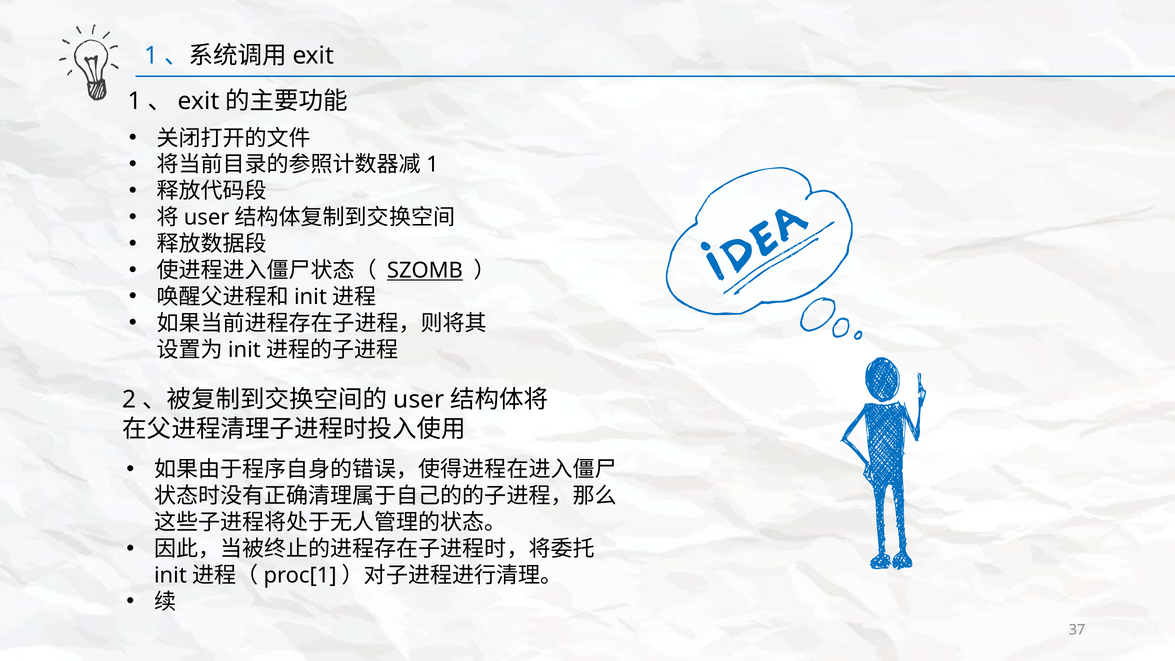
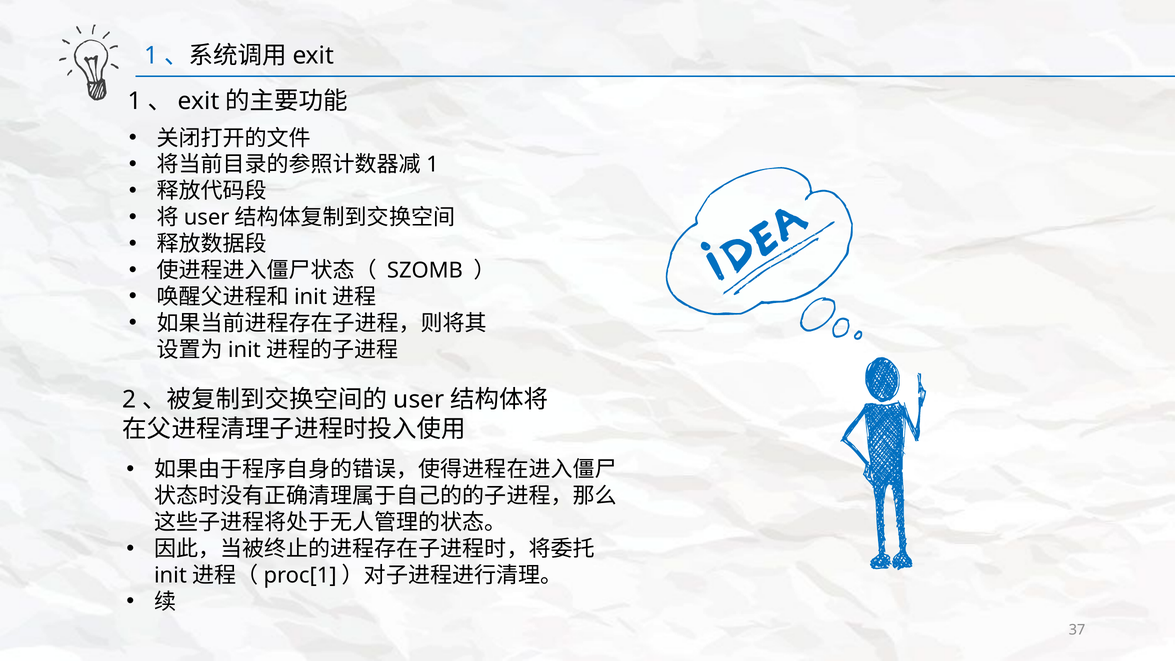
SZOMB underline: present -> none
